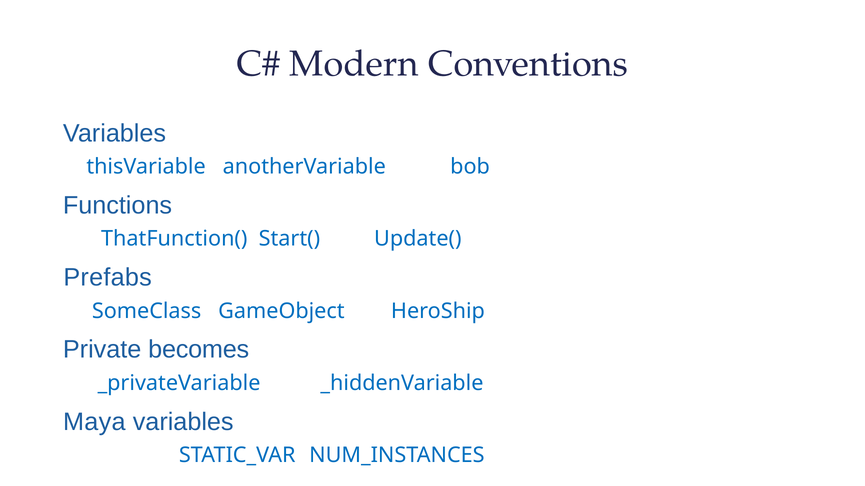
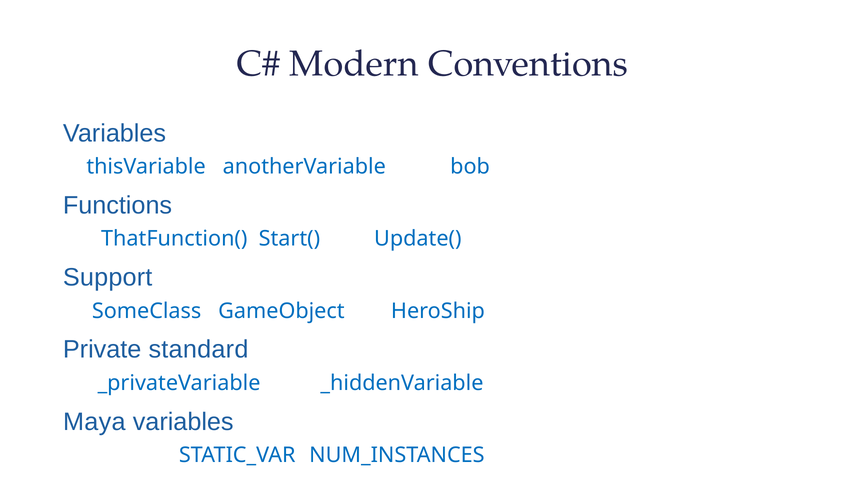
Prefabs: Prefabs -> Support
becomes: becomes -> standard
